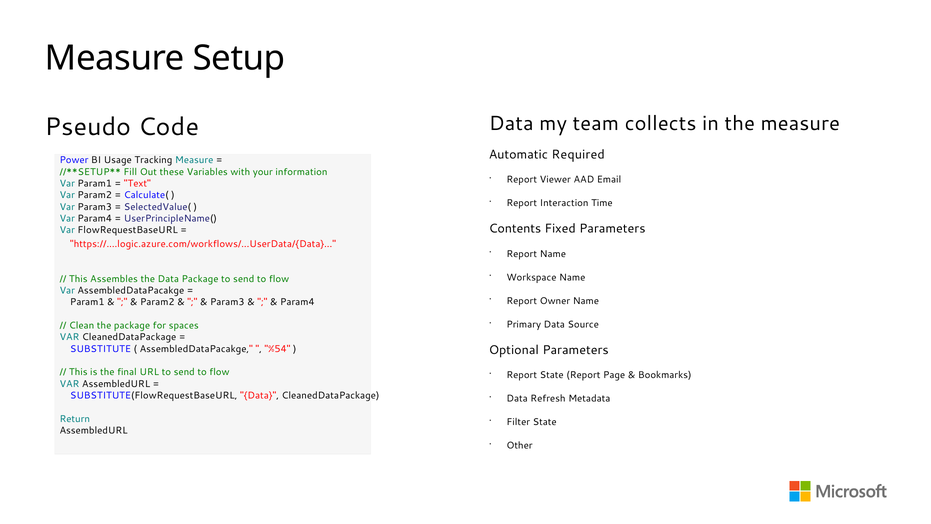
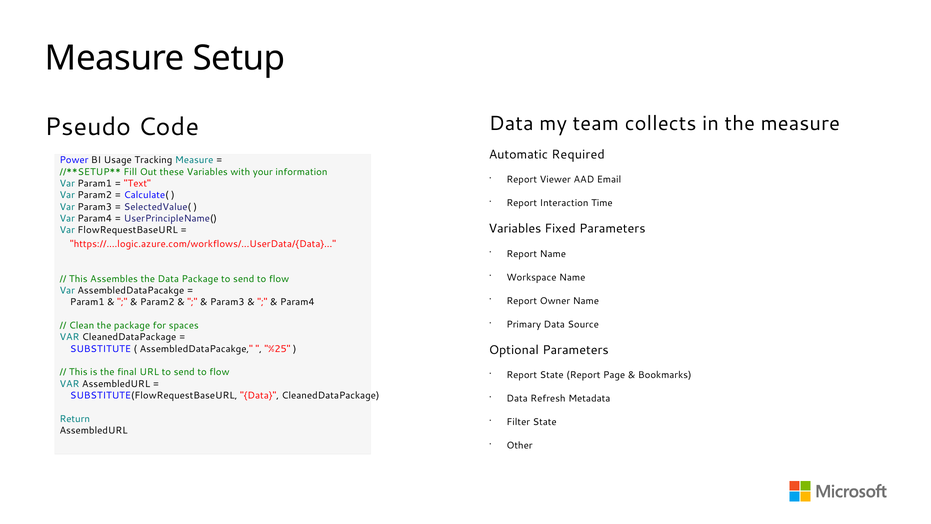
Contents at (515, 229): Contents -> Variables
%54: %54 -> %25
